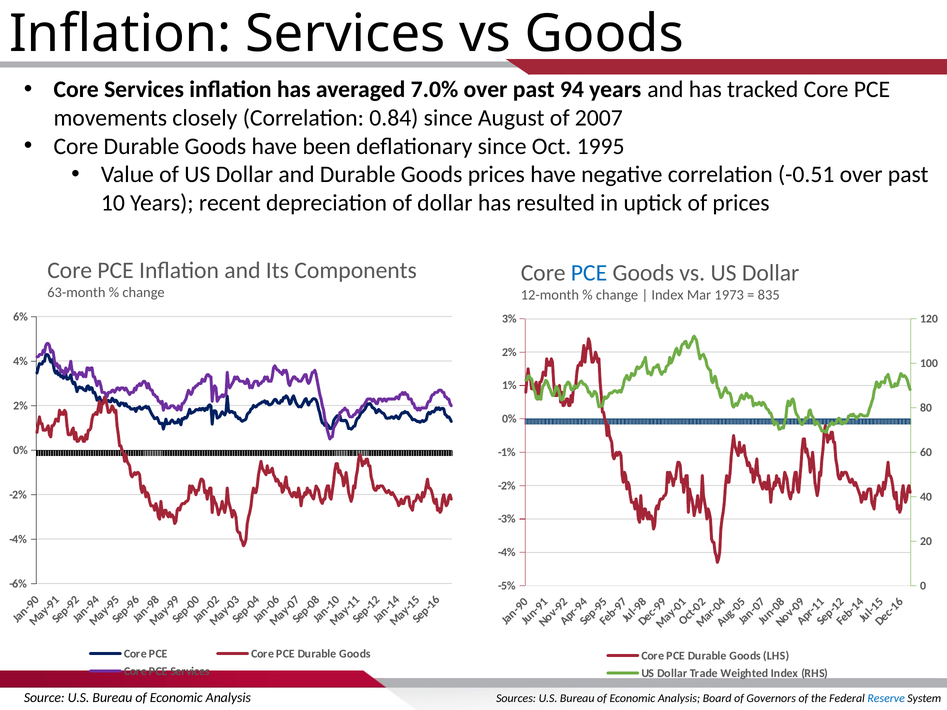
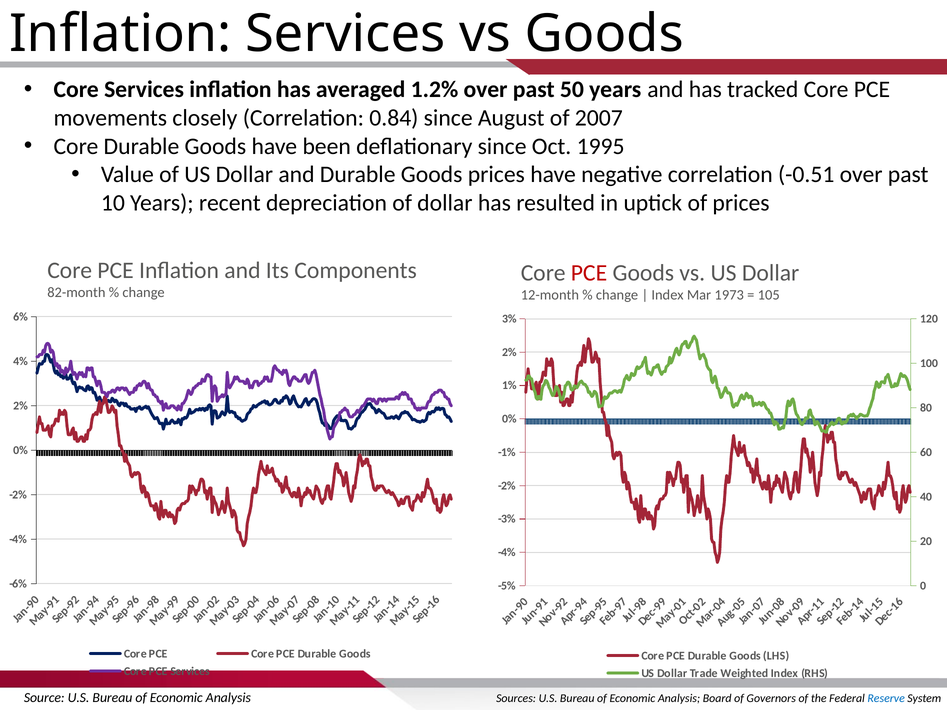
7.0%: 7.0% -> 1.2%
94: 94 -> 50
PCE at (589, 273) colour: blue -> red
63-month: 63-month -> 82-month
835: 835 -> 105
